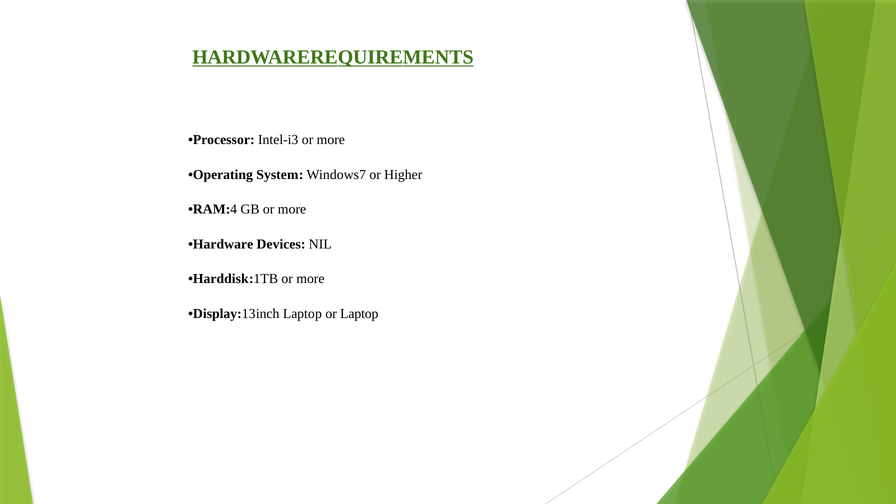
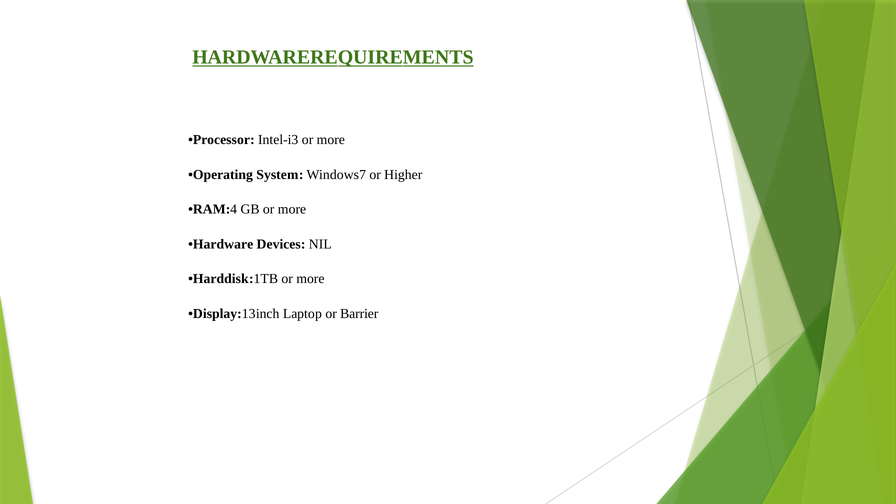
or Laptop: Laptop -> Barrier
